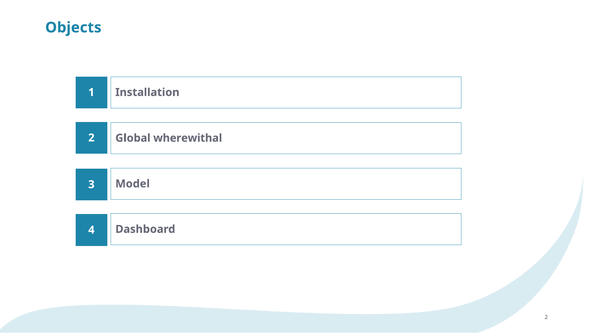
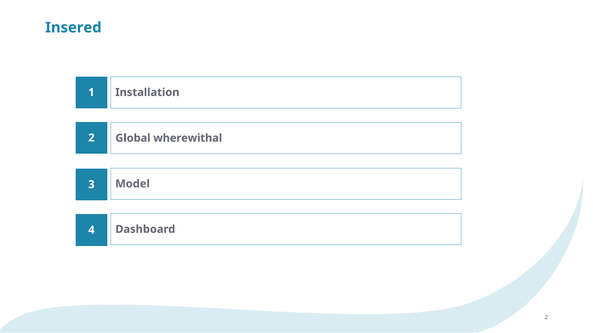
Objects: Objects -> Insered
